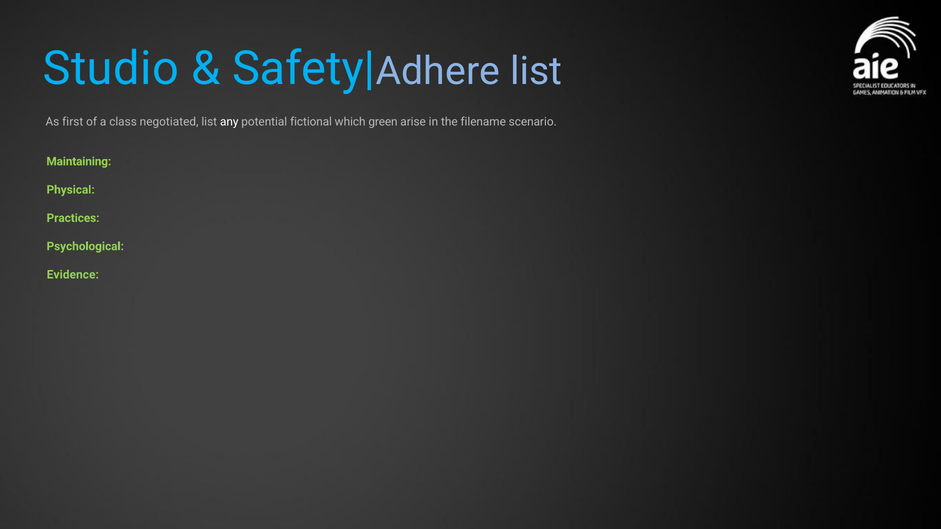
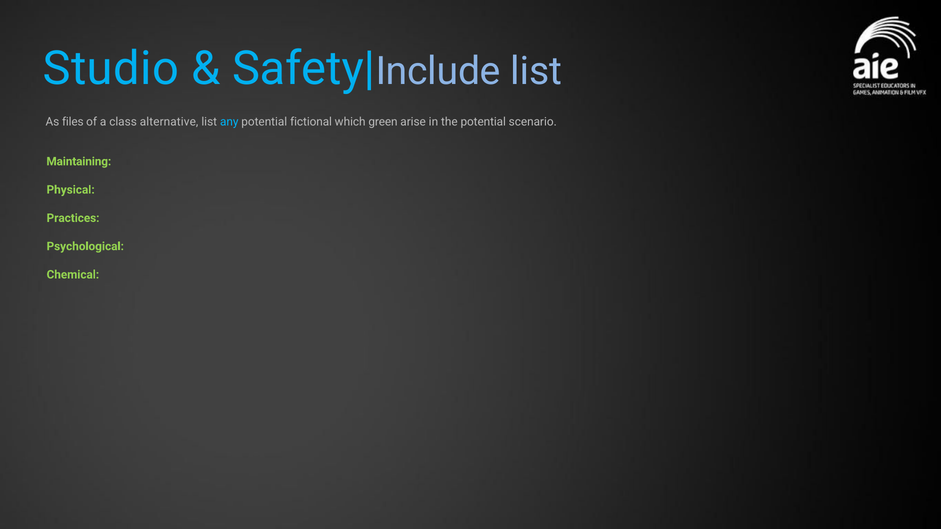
Adhere: Adhere -> Include
first: first -> files
negotiated: negotiated -> alternative
any colour: white -> light blue
the filename: filename -> potential
Evidence: Evidence -> Chemical
